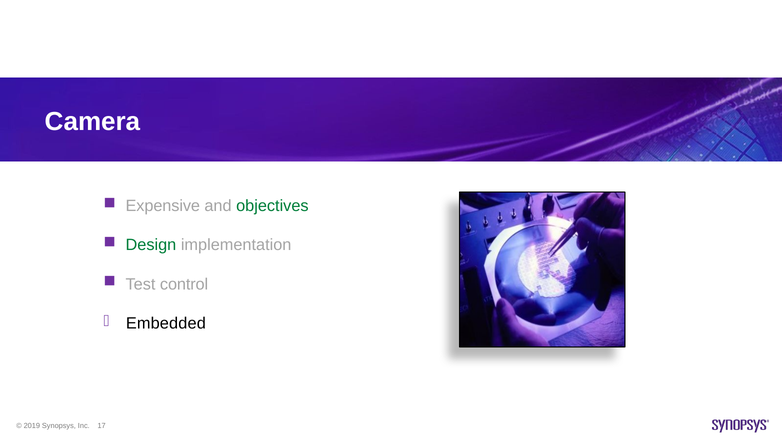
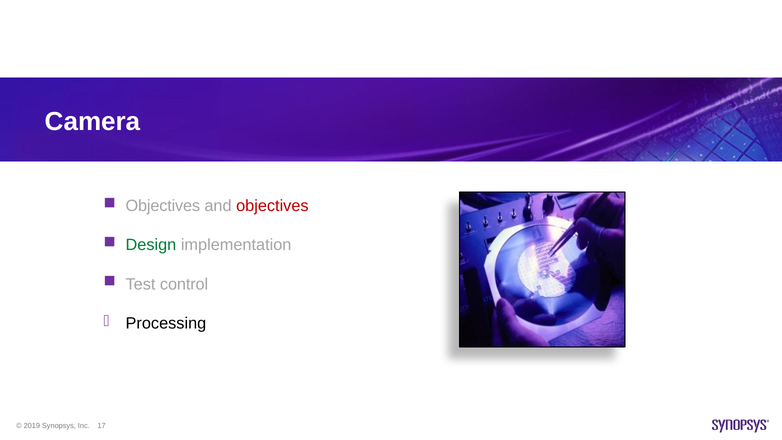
Expensive at (163, 206): Expensive -> Objectives
objectives at (272, 206) colour: green -> red
Embedded: Embedded -> Processing
